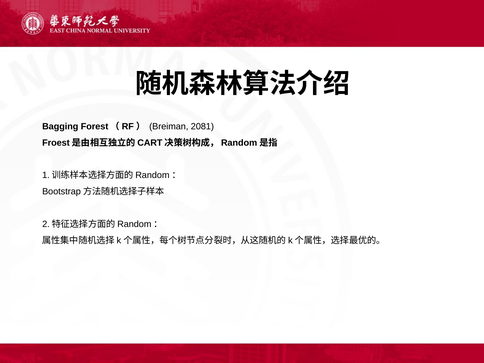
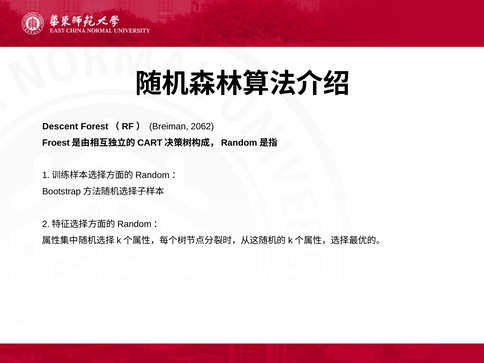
Bagging: Bagging -> Descent
2081: 2081 -> 2062
